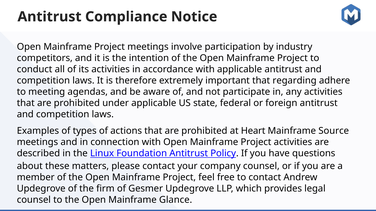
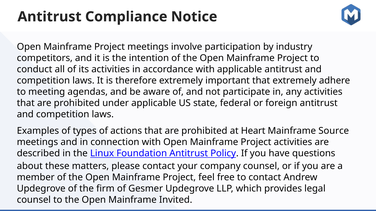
that regarding: regarding -> extremely
Glance: Glance -> Invited
